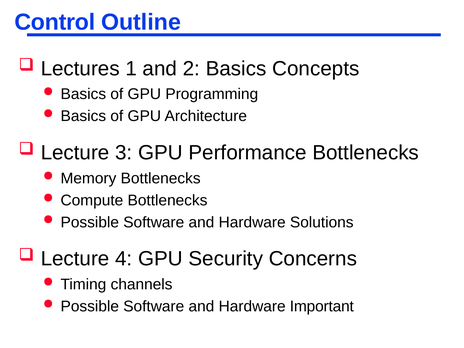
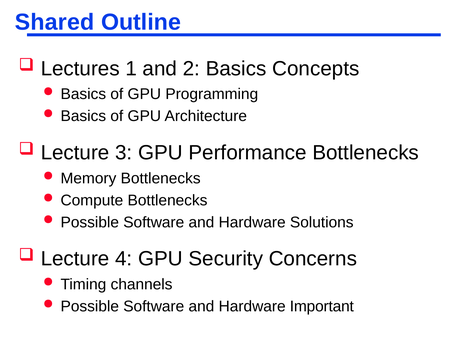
Control: Control -> Shared
